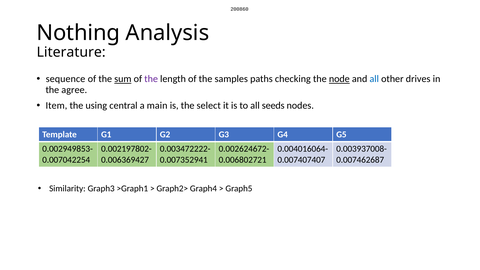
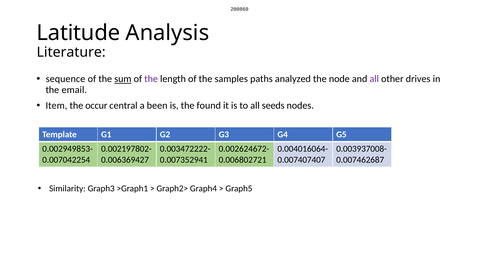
Nothing: Nothing -> Latitude
checking: checking -> analyzed
node underline: present -> none
all at (374, 79) colour: blue -> purple
agree: agree -> email
using: using -> occur
main: main -> been
select: select -> found
